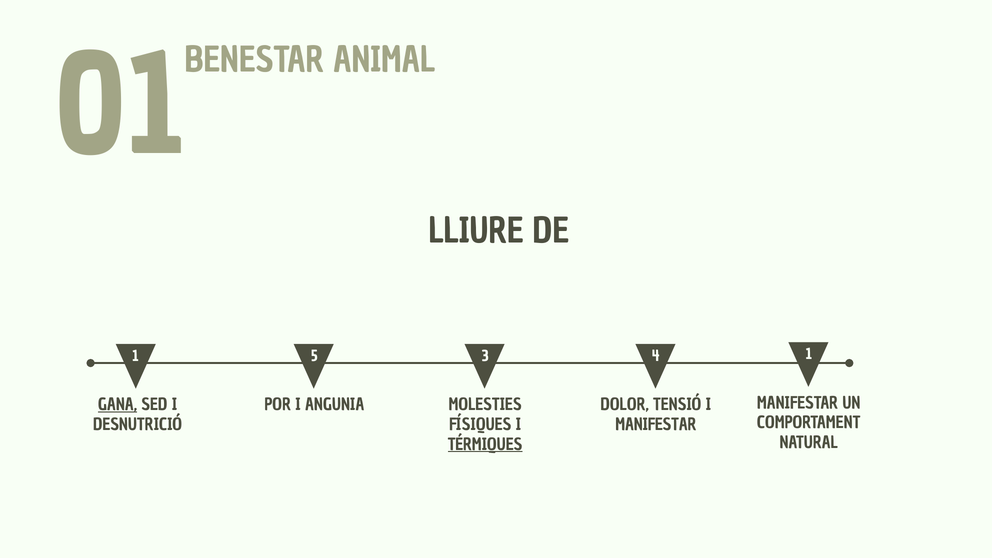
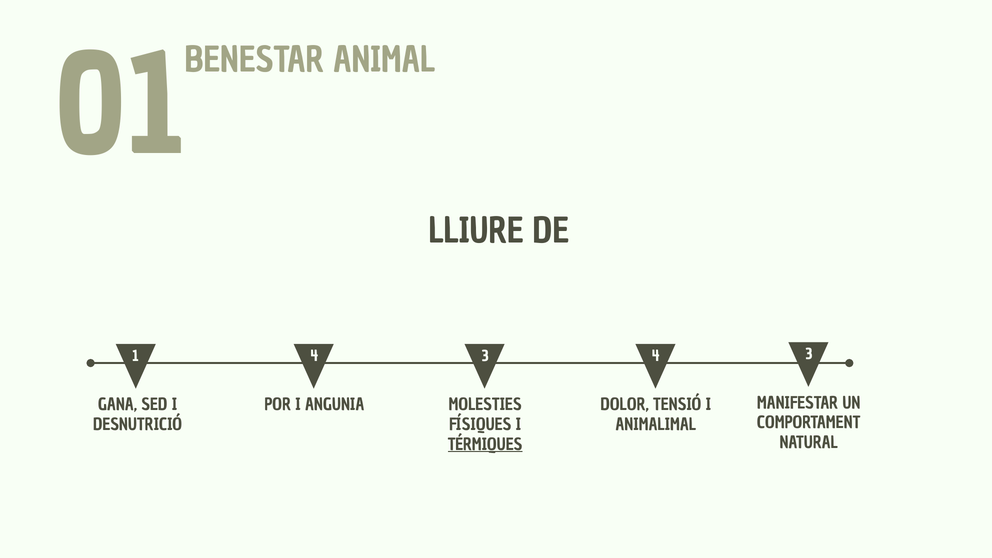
5 at (314, 356): 5 -> 4
1 at (809, 354): 1 -> 3
GANA underline: present -> none
MANIFESTAR at (656, 425): MANIFESTAR -> ANIMALIMAL
